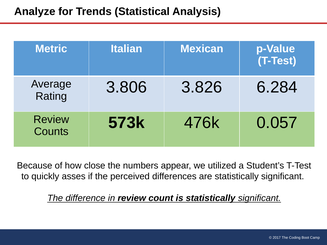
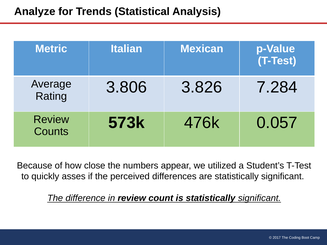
6.284: 6.284 -> 7.284
